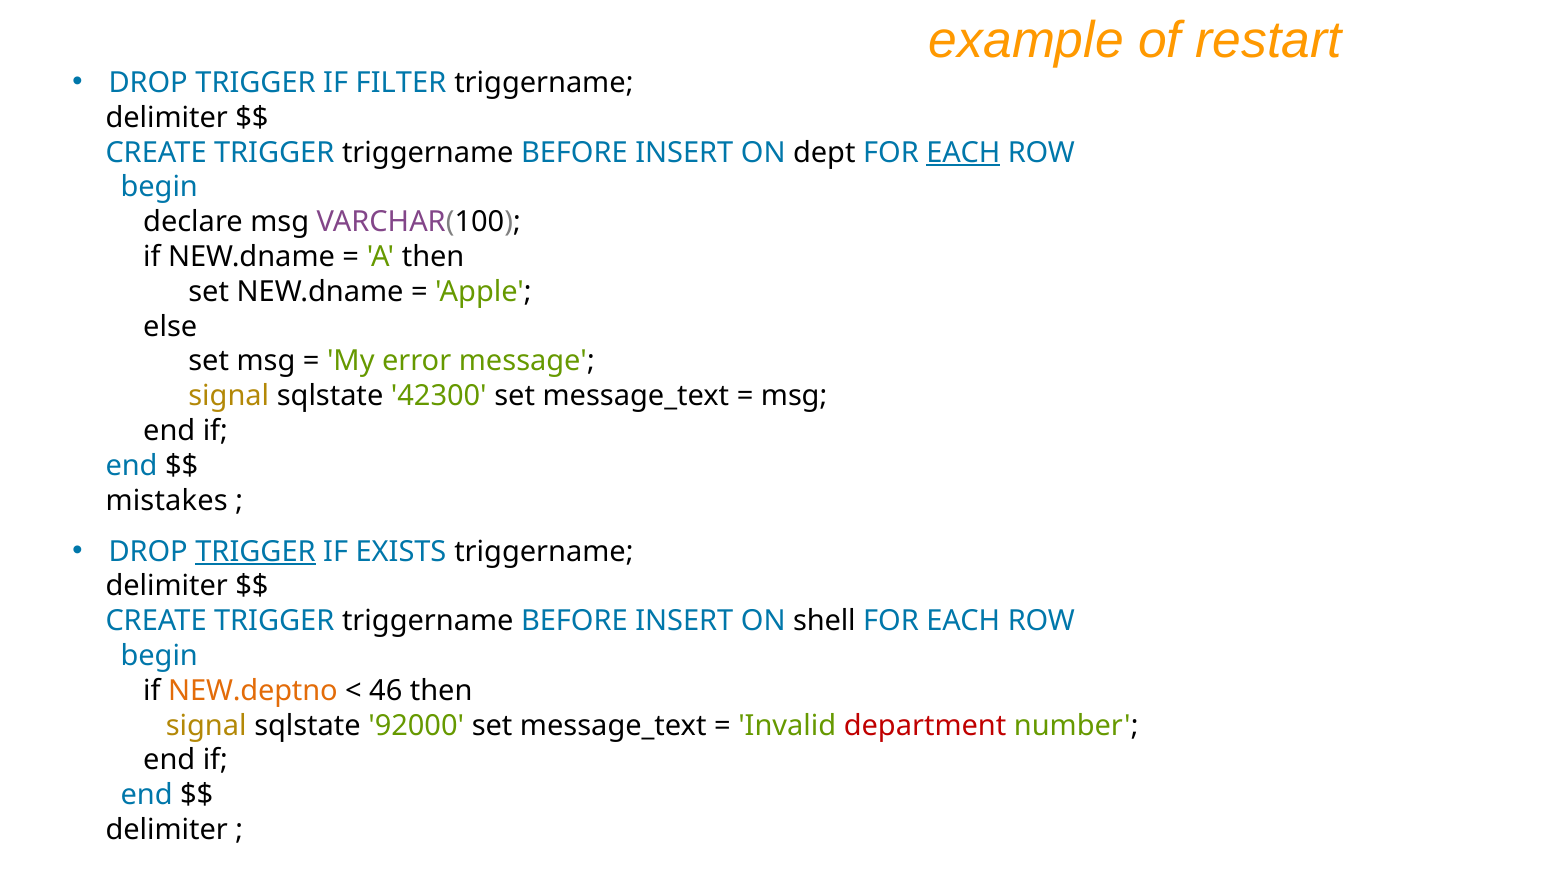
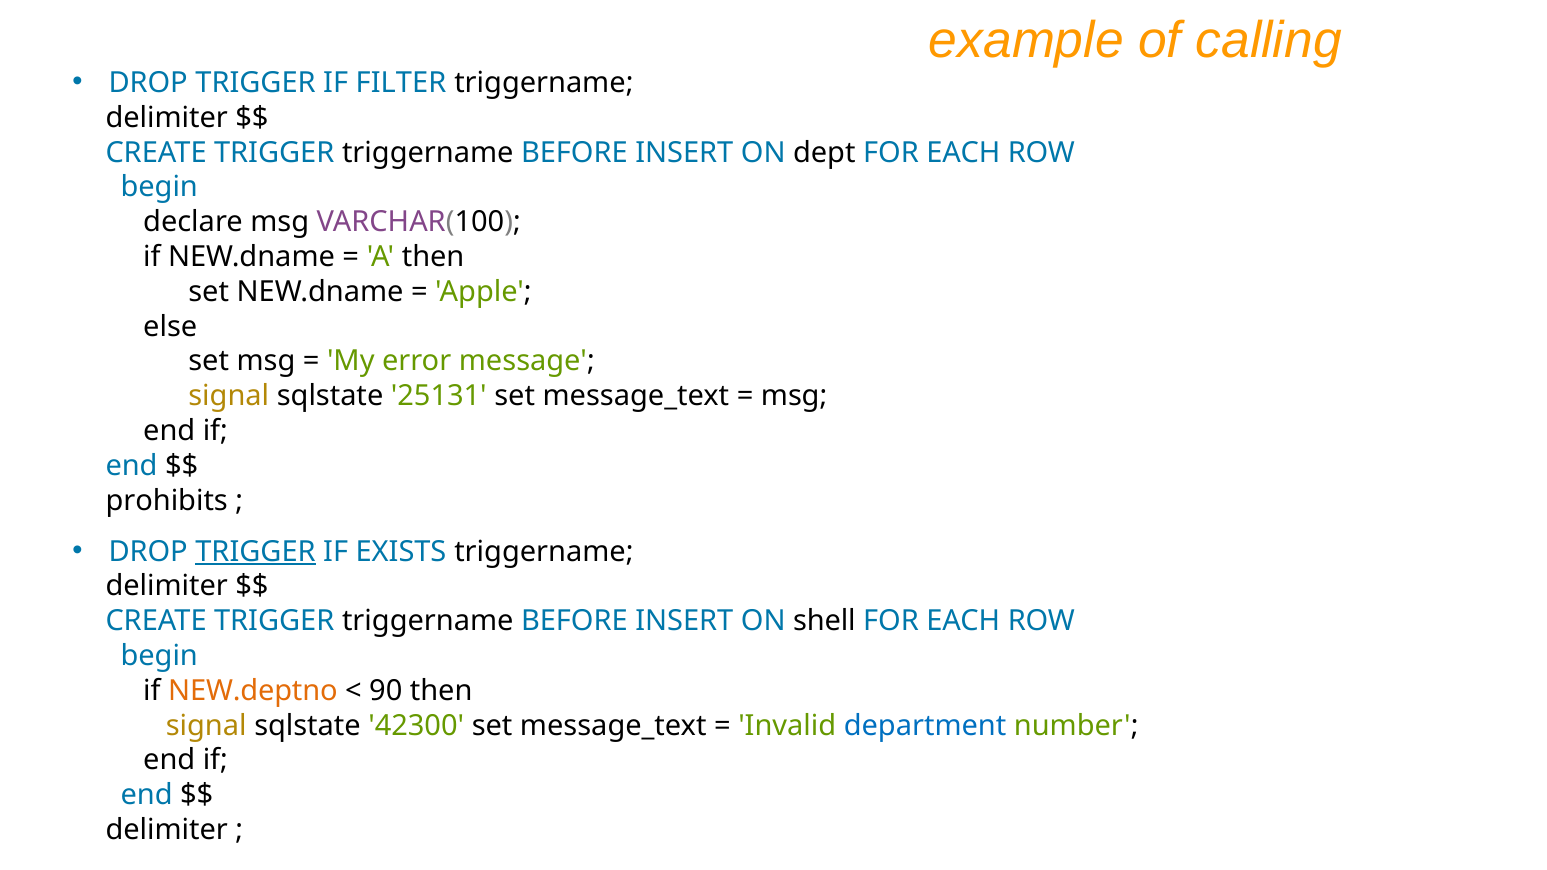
restart: restart -> calling
EACH at (963, 153) underline: present -> none
42300: 42300 -> 25131
mistakes: mistakes -> prohibits
46: 46 -> 90
92000: 92000 -> 42300
department colour: red -> blue
